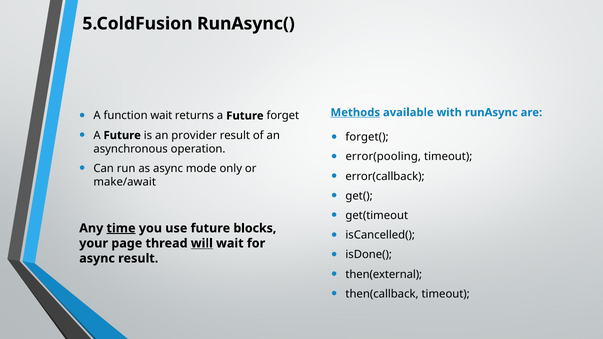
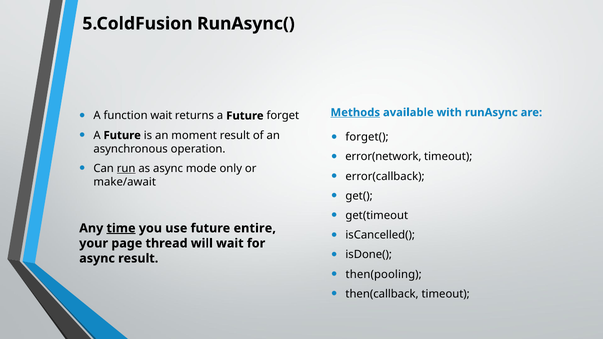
provider: provider -> moment
error(pooling: error(pooling -> error(network
run underline: none -> present
blocks: blocks -> entire
will underline: present -> none
then(external: then(external -> then(pooling
